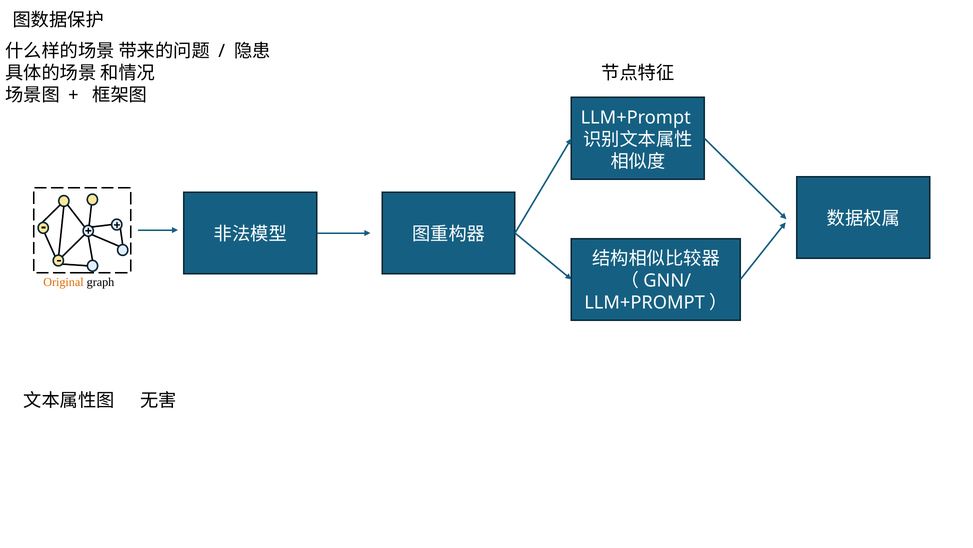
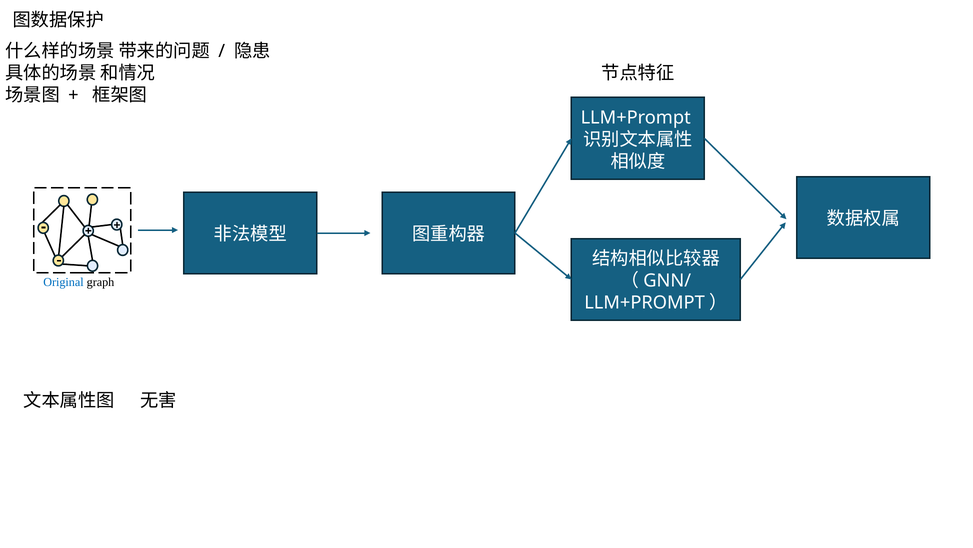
Original colour: orange -> blue
